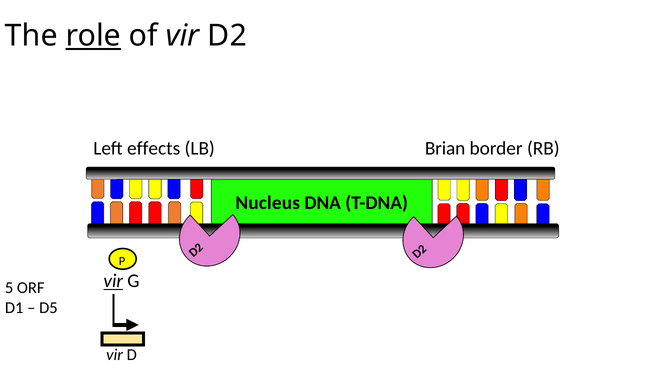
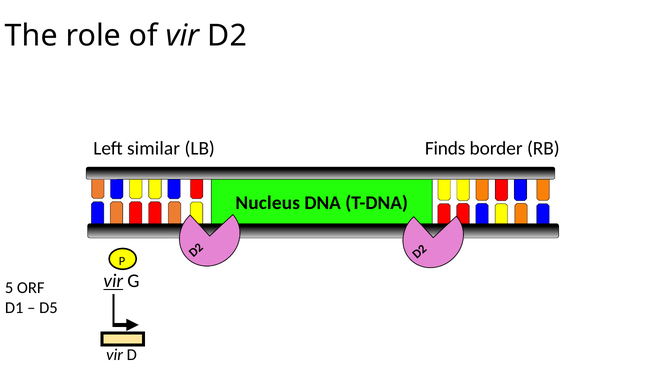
role underline: present -> none
effects: effects -> similar
Brian: Brian -> Finds
